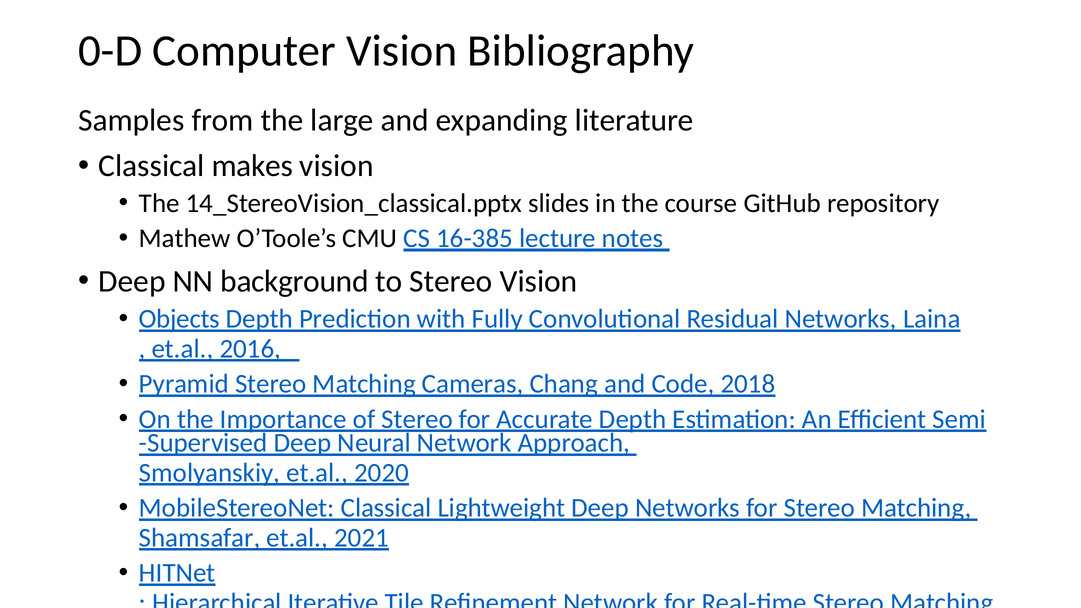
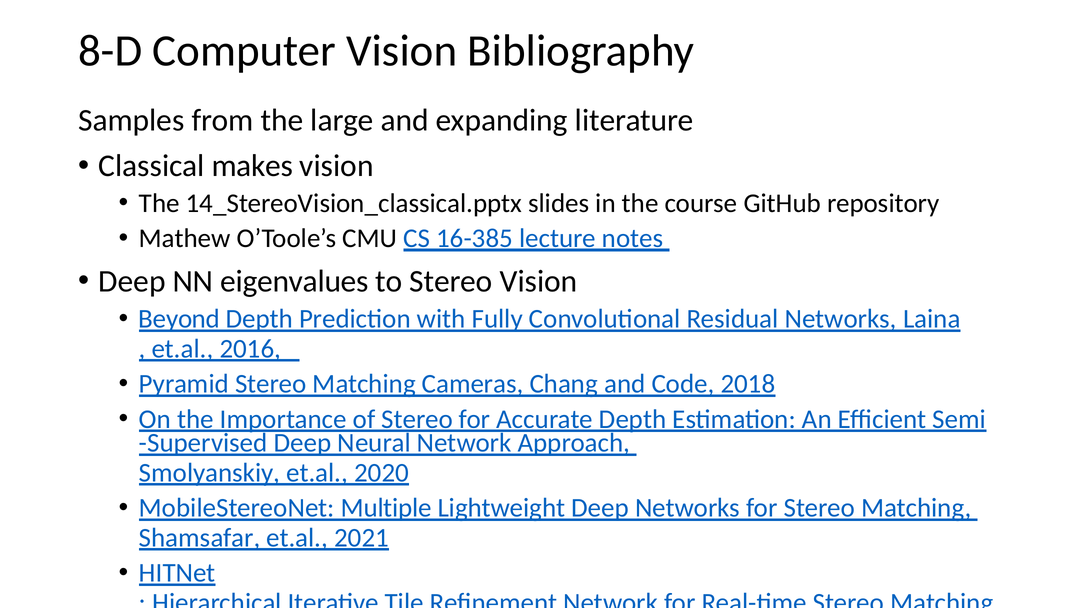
0-D: 0-D -> 8-D
background: background -> eigenvalues
Objects: Objects -> Beyond
MobileStereoNet Classical: Classical -> Multiple
